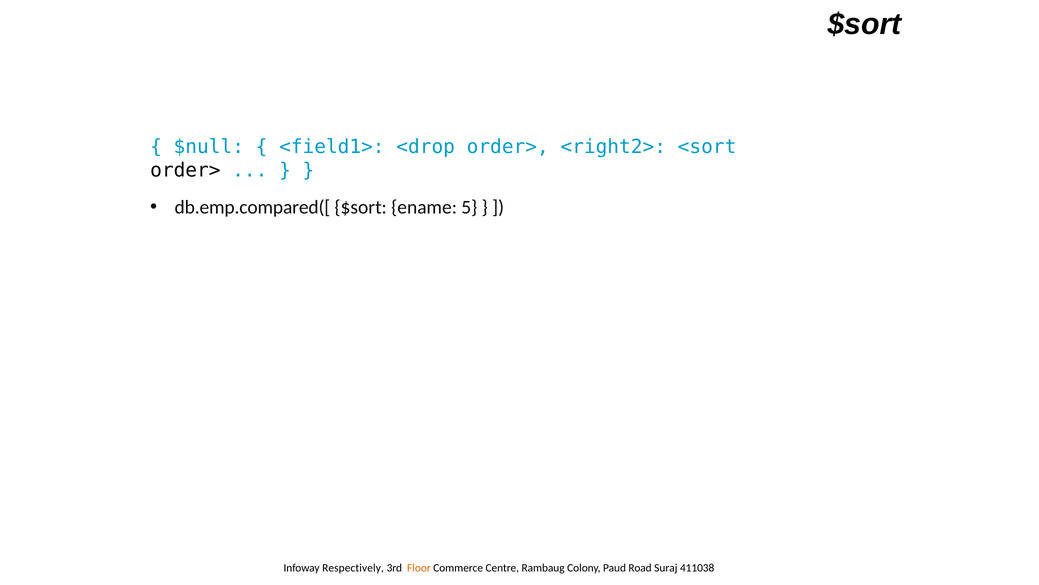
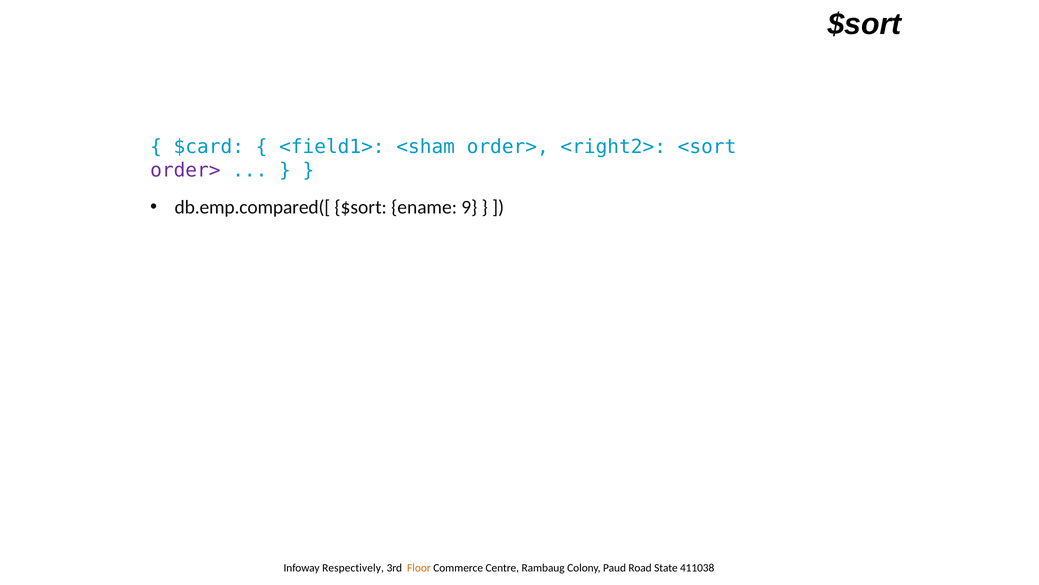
$null: $null -> $card
<drop: <drop -> <sham
order> at (185, 170) colour: black -> purple
5: 5 -> 9
Suraj: Suraj -> State
